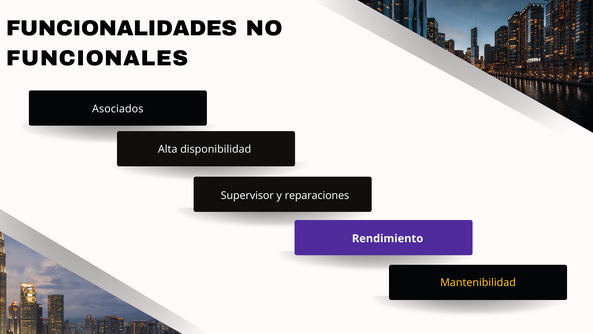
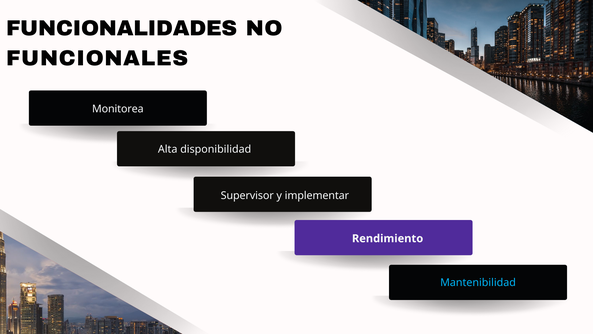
Asociados: Asociados -> Monitorea
reparaciones: reparaciones -> implementar
Mantenibilidad colour: yellow -> light blue
